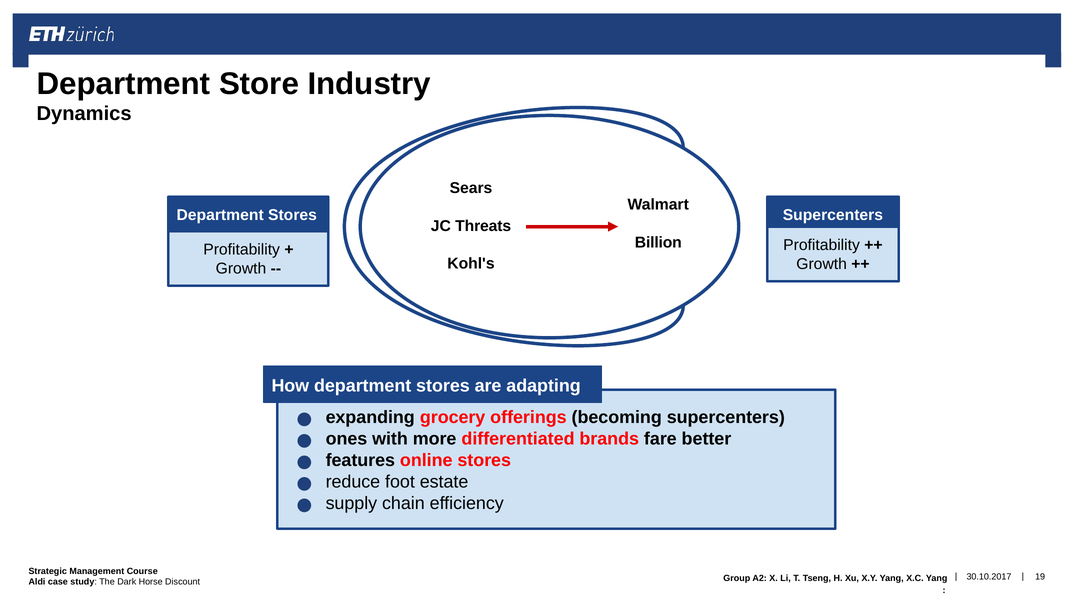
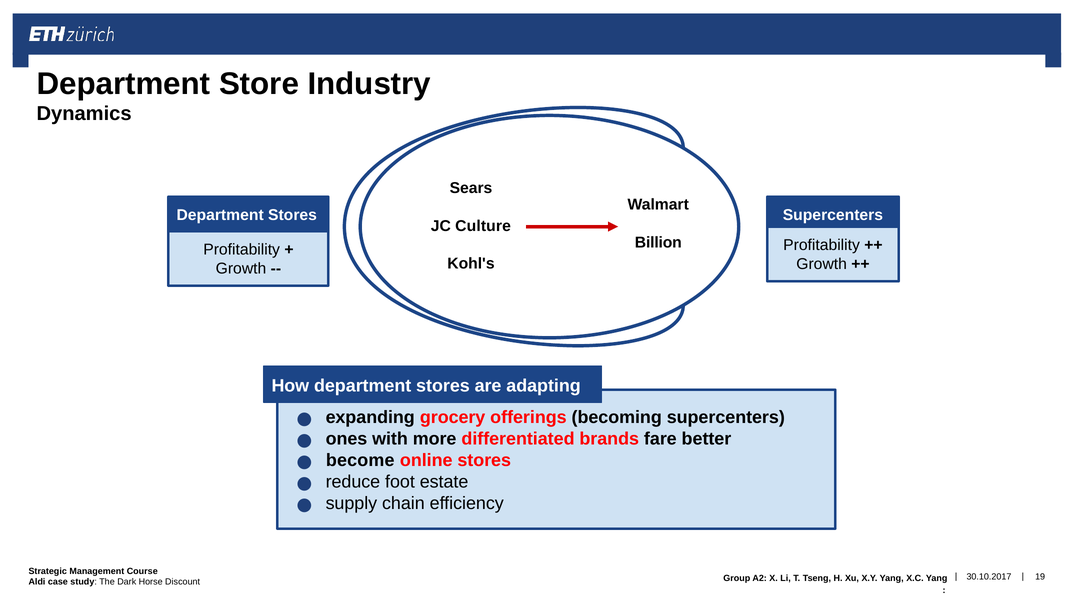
Threats: Threats -> Culture
features: features -> become
